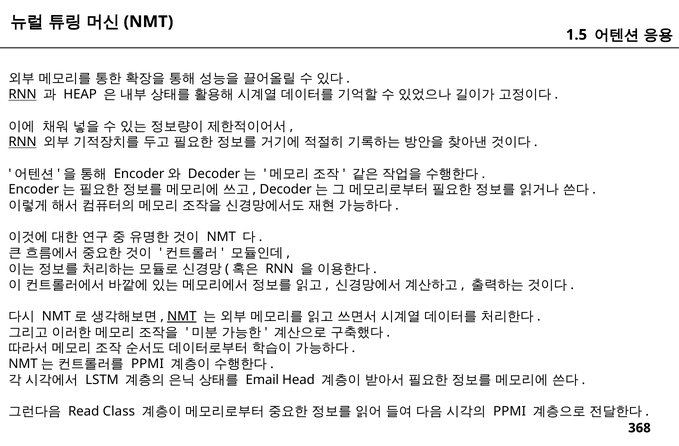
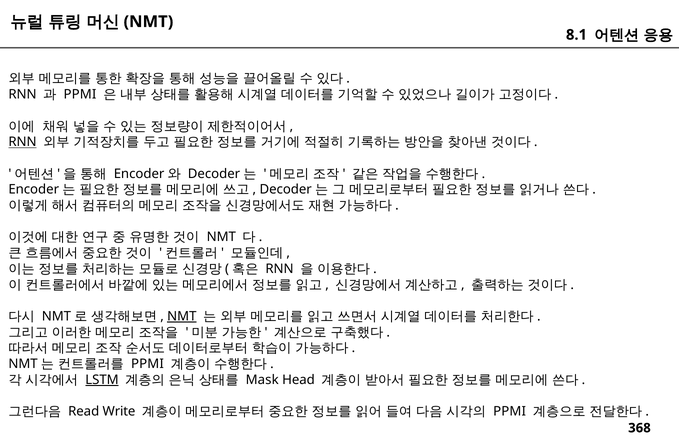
1.5: 1.5 -> 8.1
RNN at (23, 94) underline: present -> none
HEAP at (80, 94): HEAP -> PPMI
LSTM underline: none -> present
Email: Email -> Mask
Class: Class -> Write
